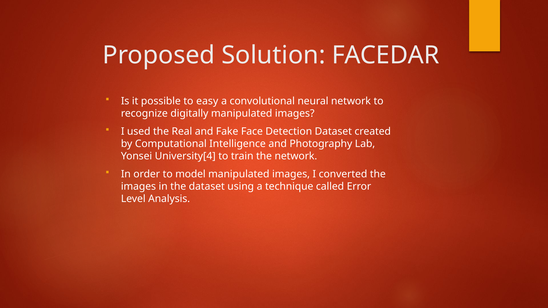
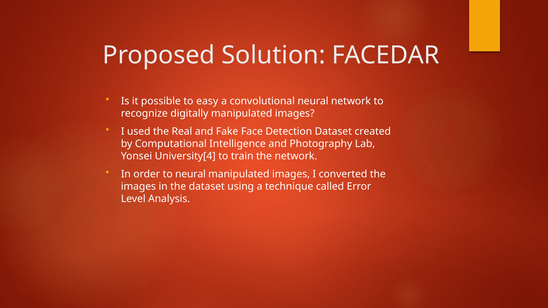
to model: model -> neural
